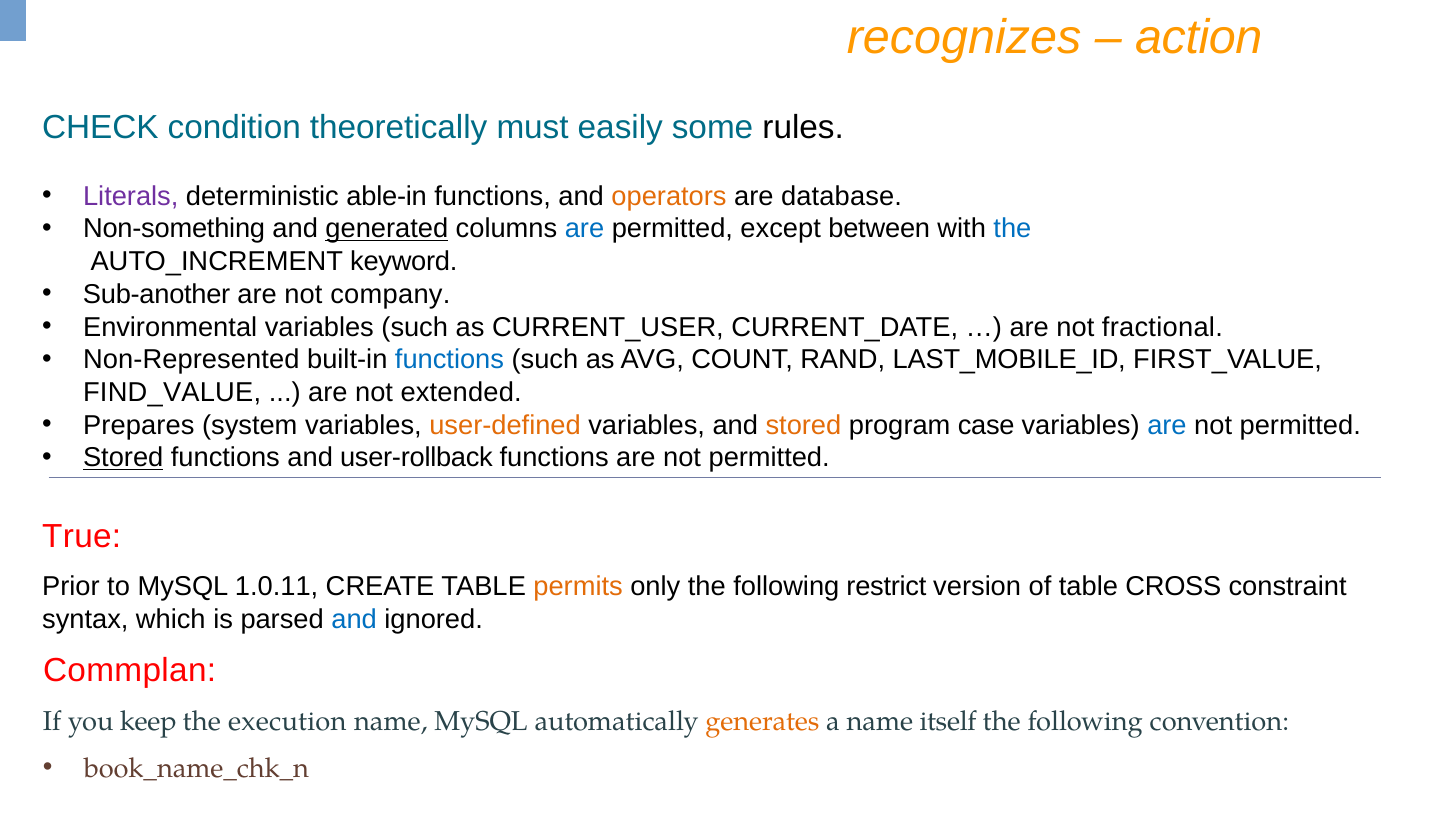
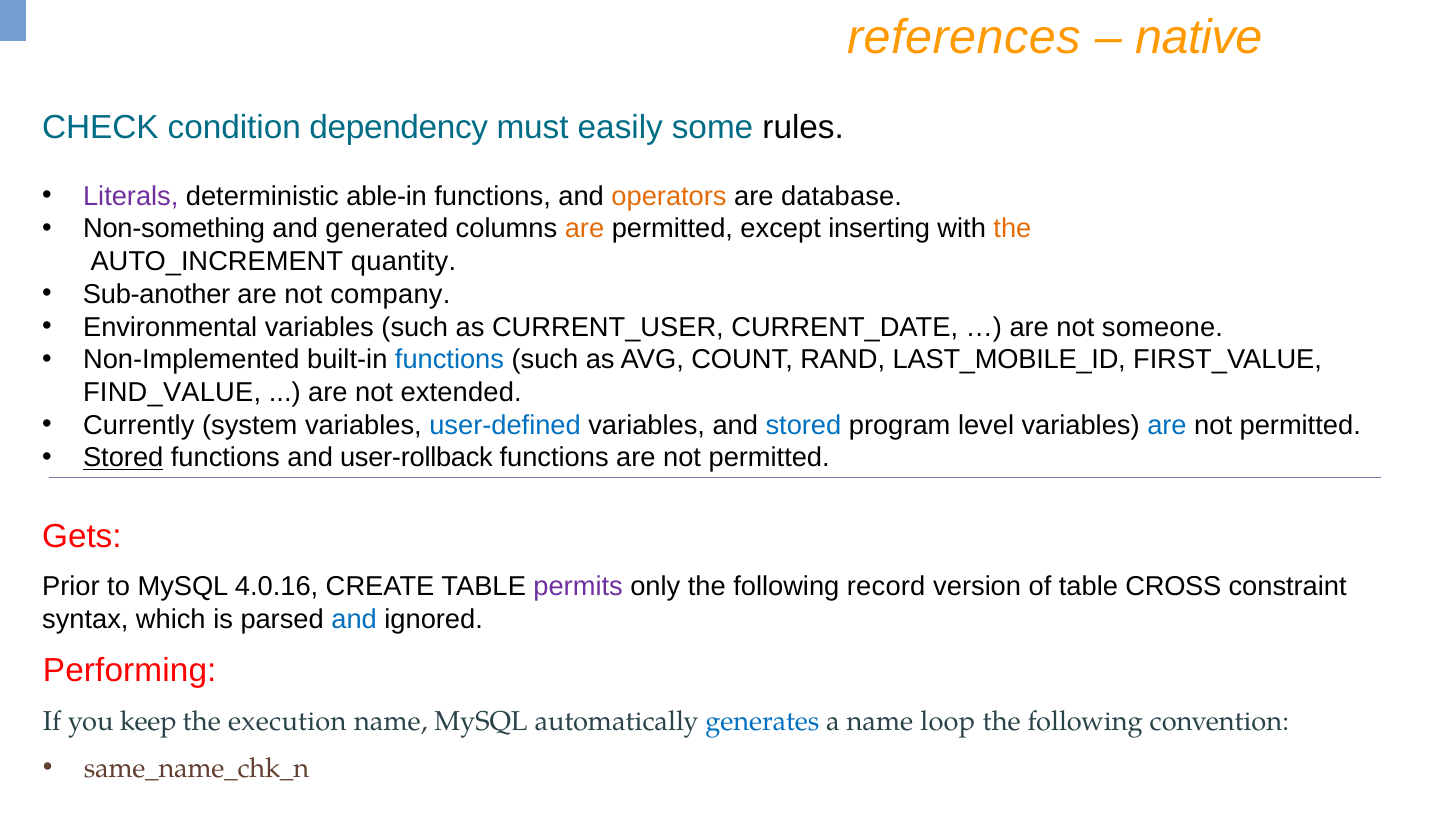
recognizes: recognizes -> references
action: action -> native
theoretically: theoretically -> dependency
generated underline: present -> none
are at (585, 229) colour: blue -> orange
between: between -> inserting
the at (1012, 229) colour: blue -> orange
keyword: keyword -> quantity
fractional: fractional -> someone
Non-Represented: Non-Represented -> Non-Implemented
Prepares: Prepares -> Currently
user-defined colour: orange -> blue
stored at (803, 425) colour: orange -> blue
case: case -> level
True: True -> Gets
1.0.11: 1.0.11 -> 4.0.16
permits colour: orange -> purple
restrict: restrict -> record
Commplan: Commplan -> Performing
generates colour: orange -> blue
itself: itself -> loop
book_name_chk_n: book_name_chk_n -> same_name_chk_n
